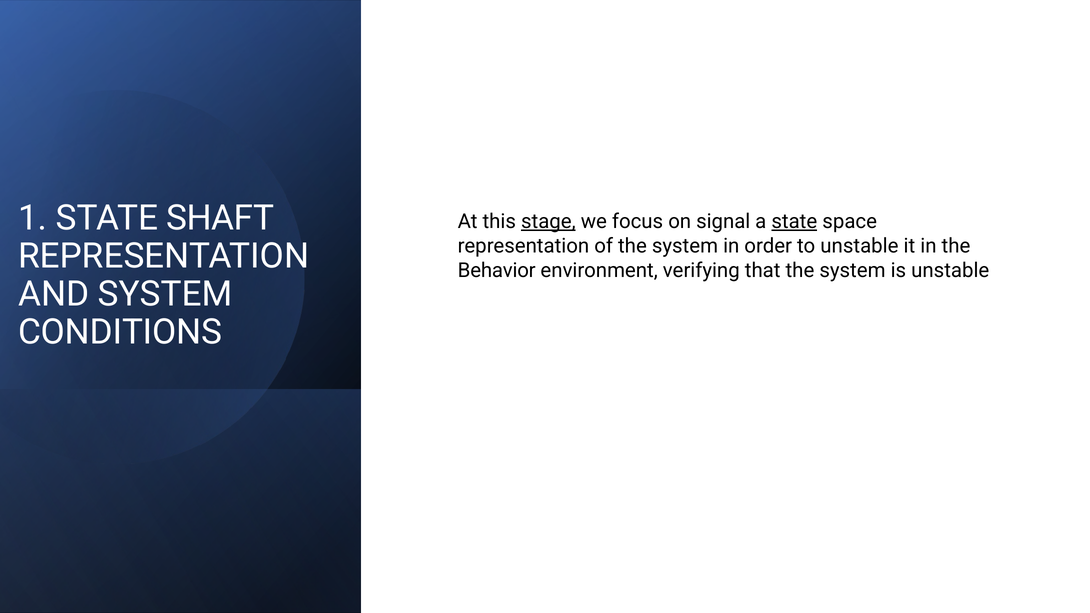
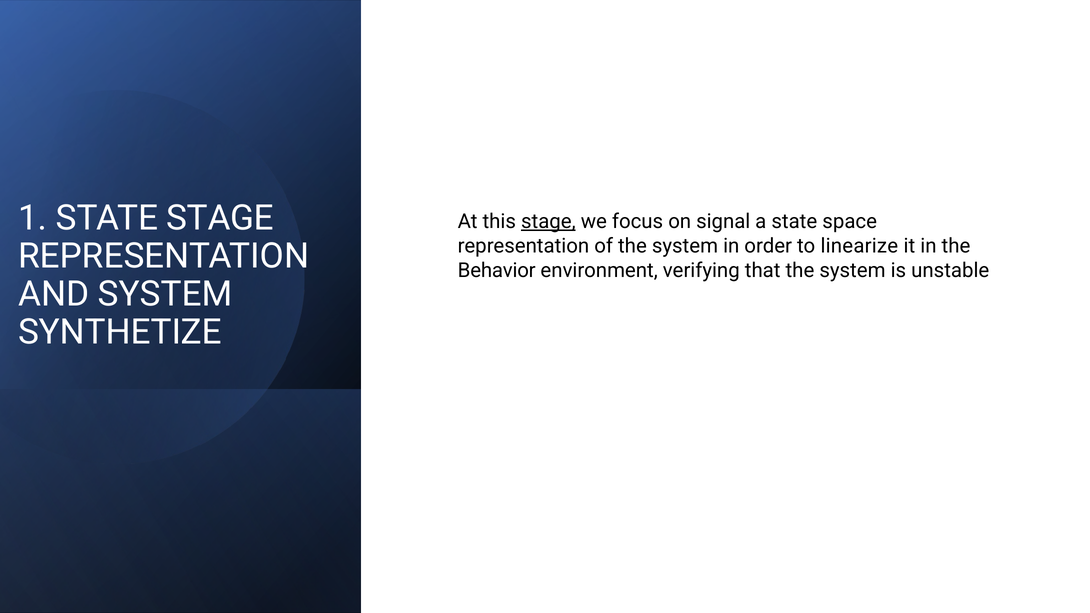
STATE SHAFT: SHAFT -> STAGE
state at (794, 222) underline: present -> none
to unstable: unstable -> linearize
CONDITIONS: CONDITIONS -> SYNTHETIZE
